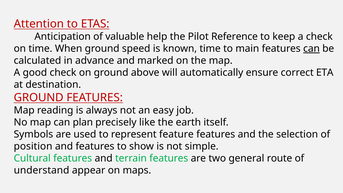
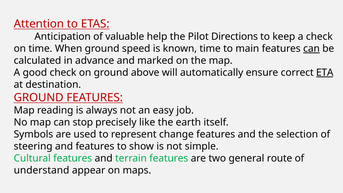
Reference: Reference -> Directions
ETA underline: none -> present
plan: plan -> stop
feature: feature -> change
position: position -> steering
